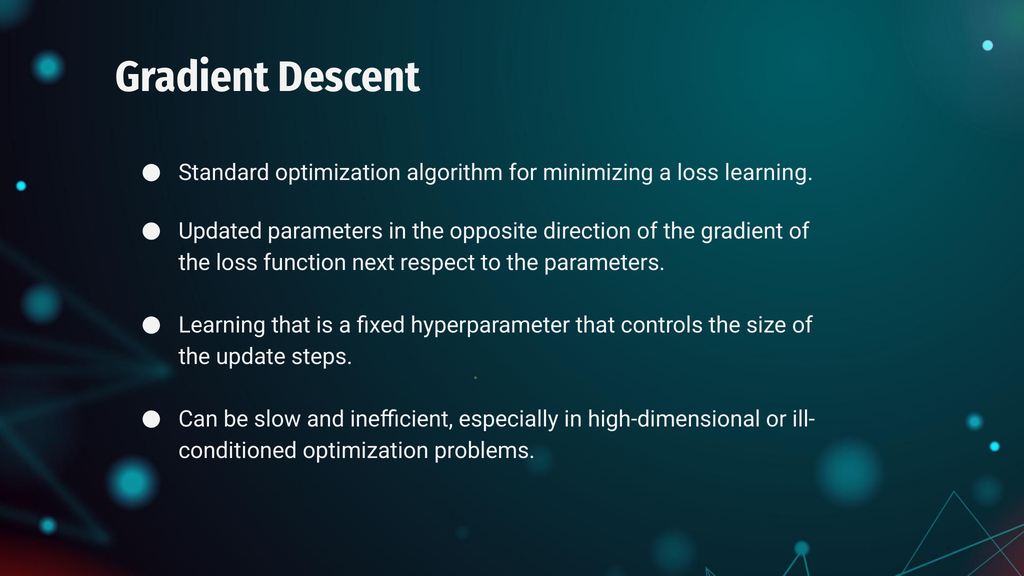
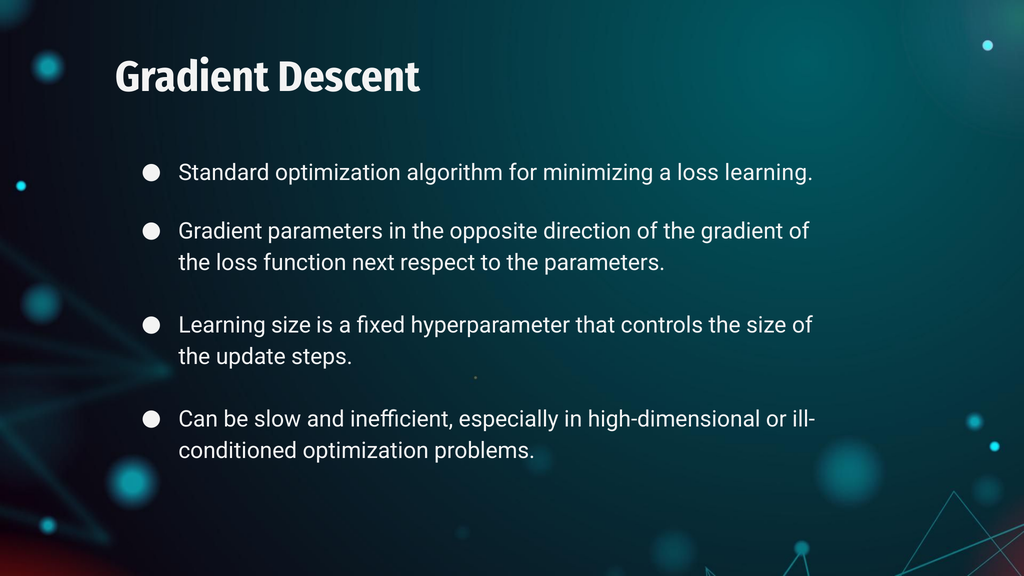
Updated at (220, 231): Updated -> Gradient
Learning that: that -> size
